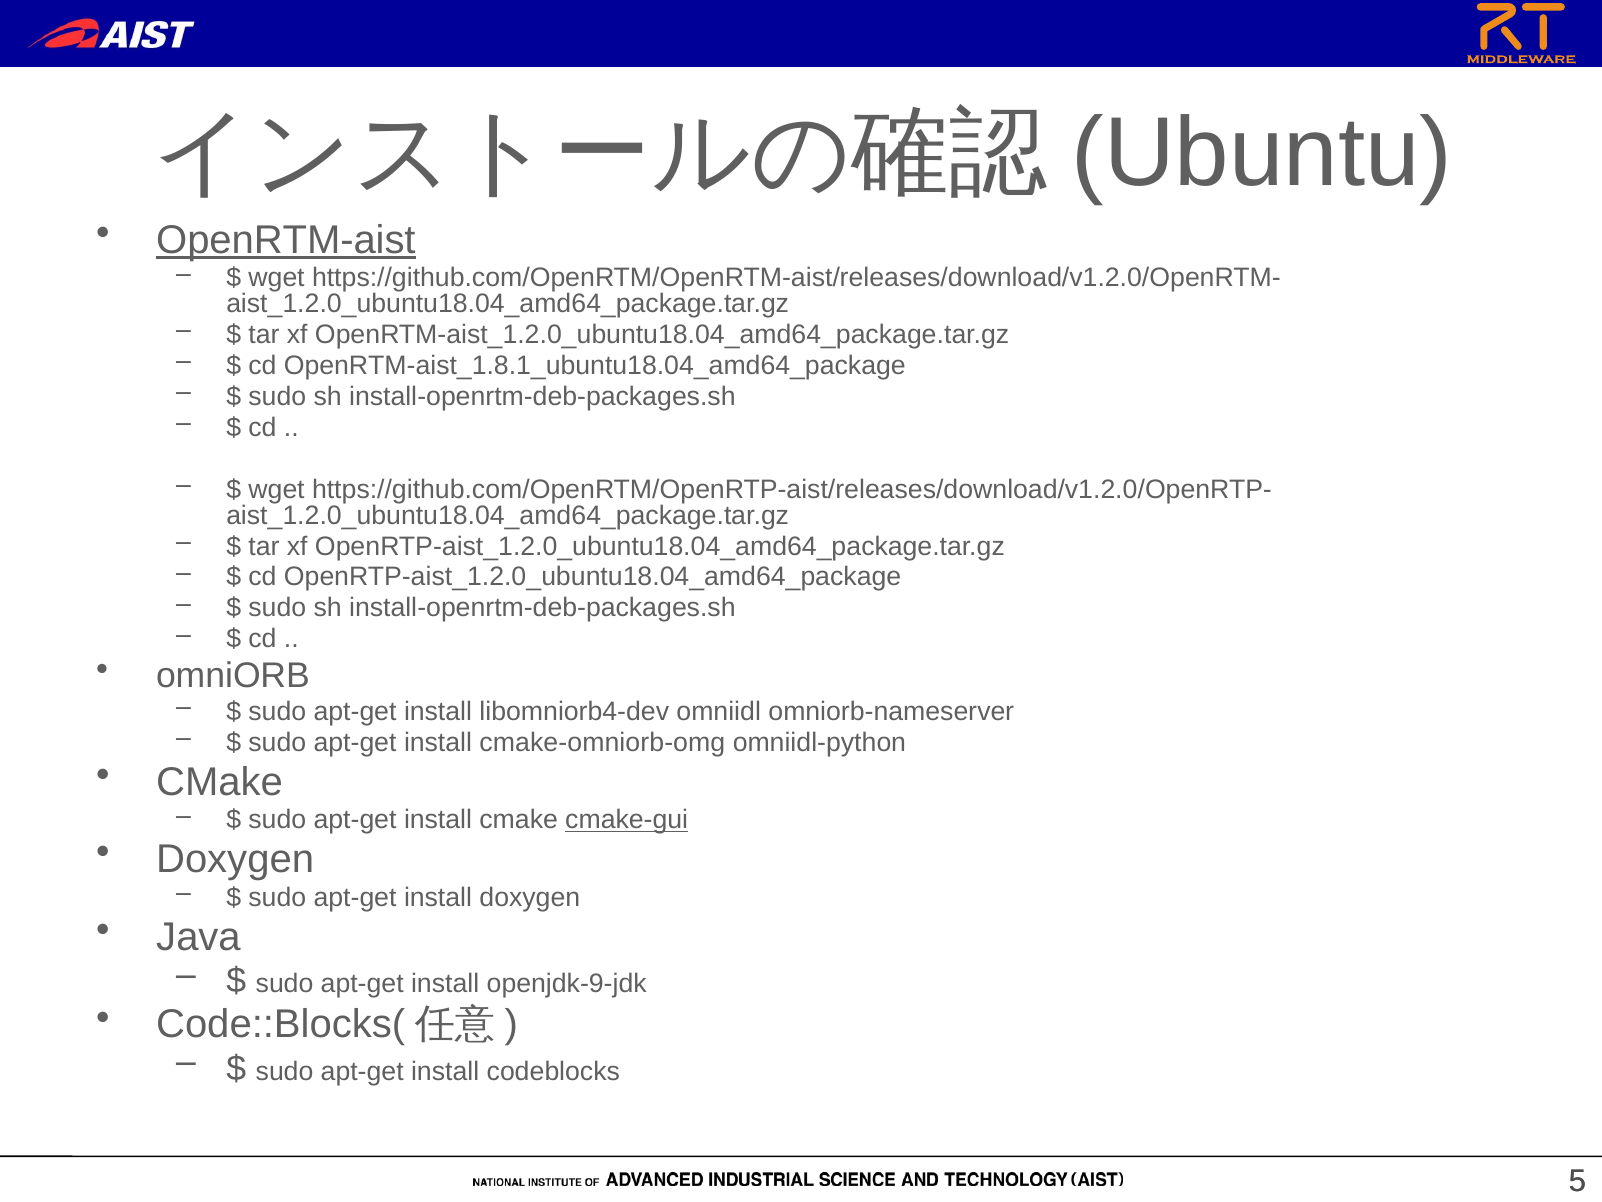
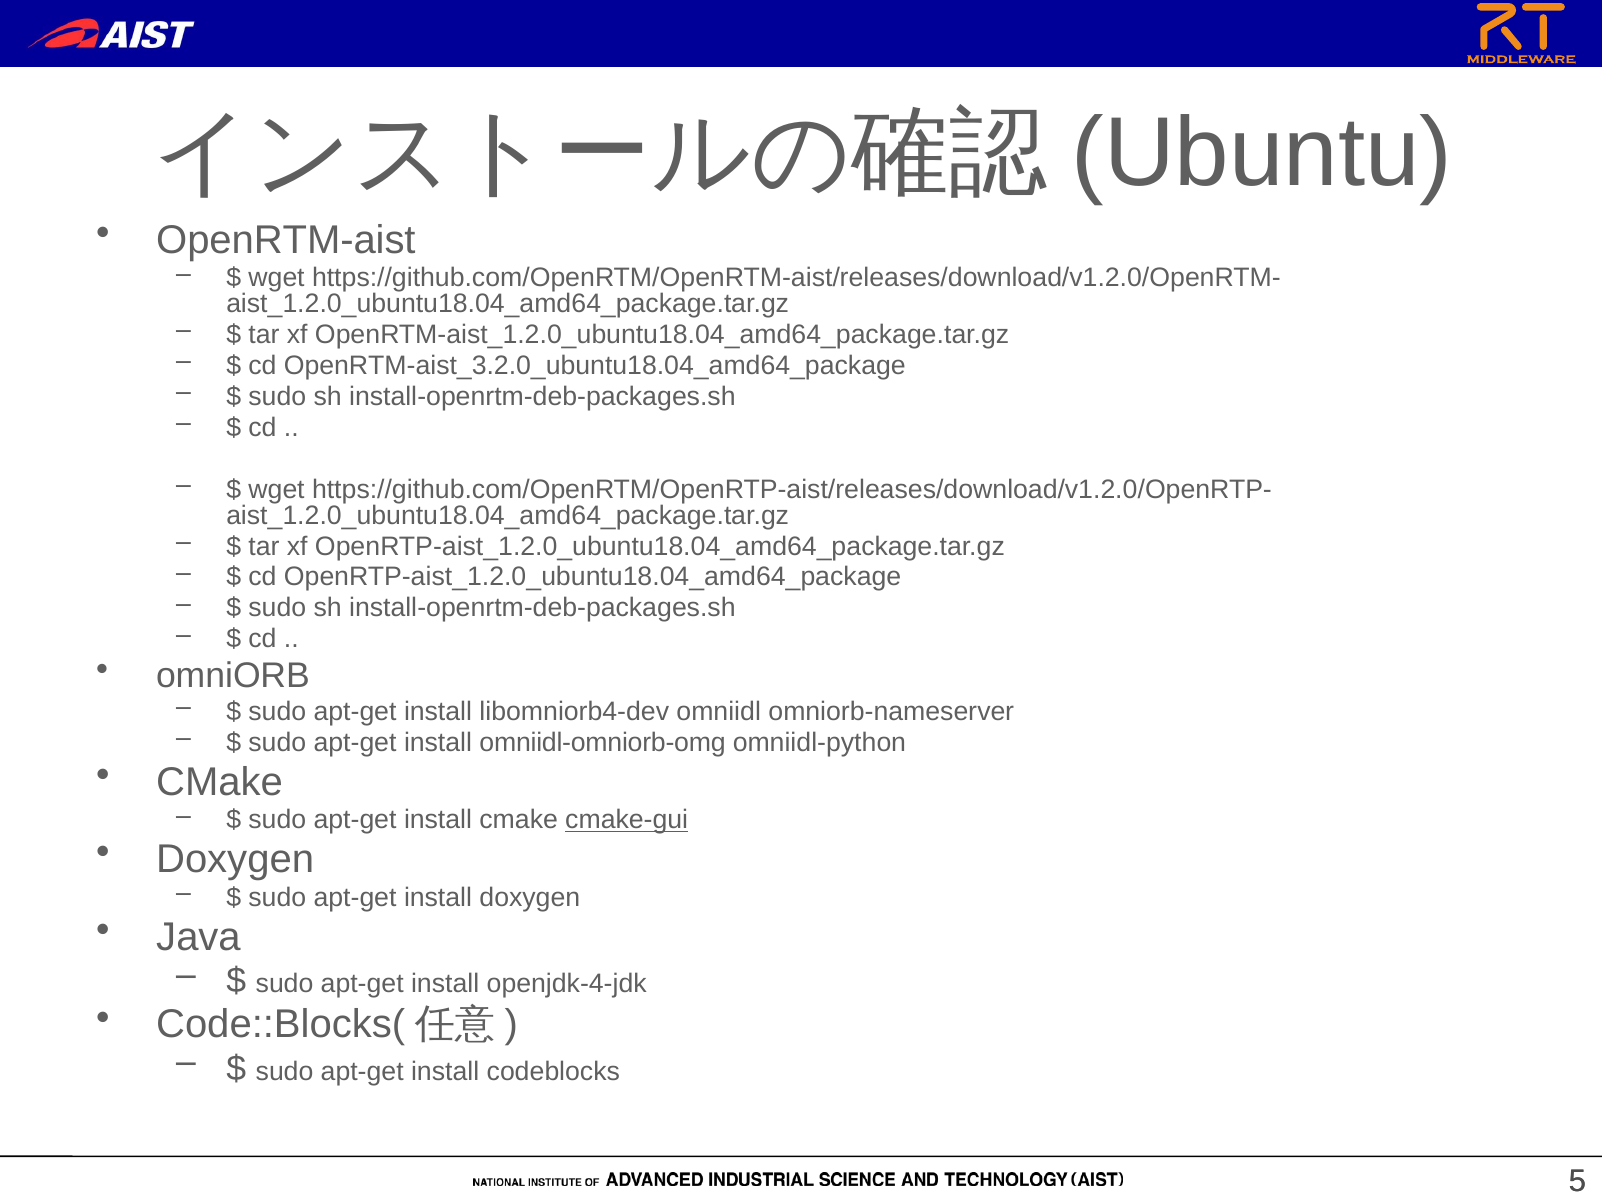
OpenRTM-aist underline: present -> none
OpenRTM-aist_1.8.1_ubuntu18.04_amd64_package: OpenRTM-aist_1.8.1_ubuntu18.04_amd64_package -> OpenRTM-aist_3.2.0_ubuntu18.04_amd64_package
cmake-omniorb-omg: cmake-omniorb-omg -> omniidl-omniorb-omg
openjdk-9-jdk: openjdk-9-jdk -> openjdk-4-jdk
